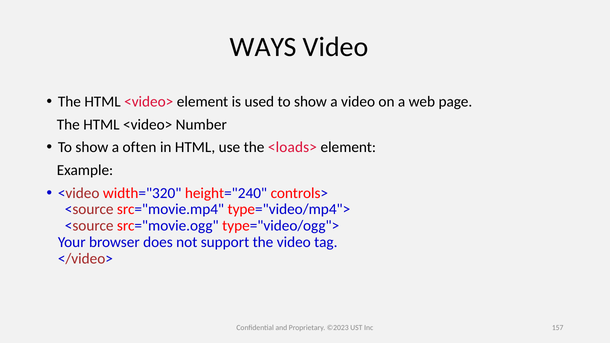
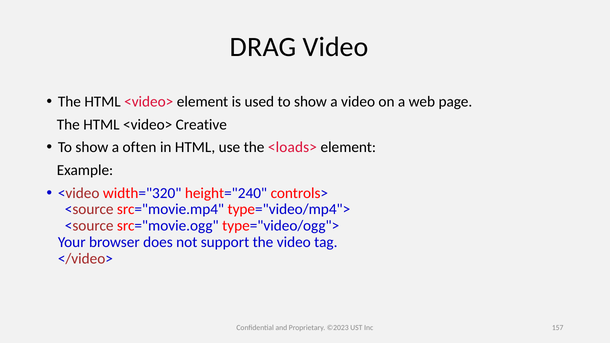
WAYS: WAYS -> DRAG
Number: Number -> Creative
